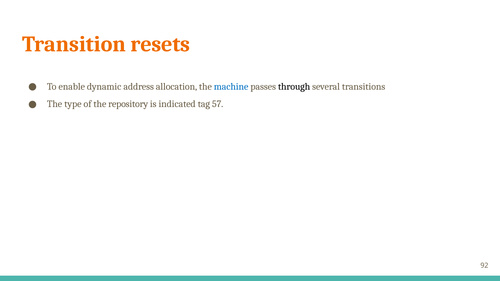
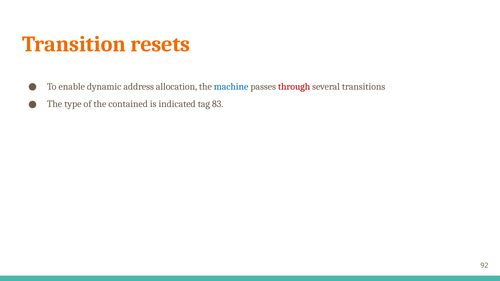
through colour: black -> red
repository: repository -> contained
57: 57 -> 83
